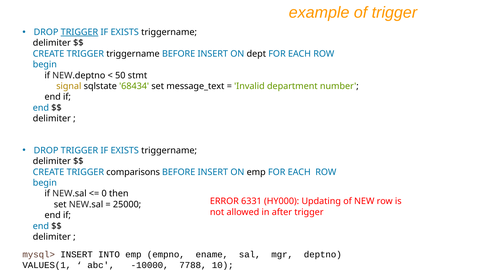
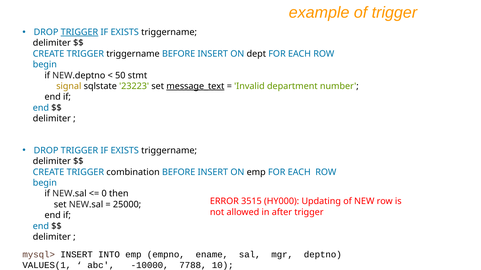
68434: 68434 -> 23223
message_text underline: none -> present
comparisons: comparisons -> combination
6331: 6331 -> 3515
